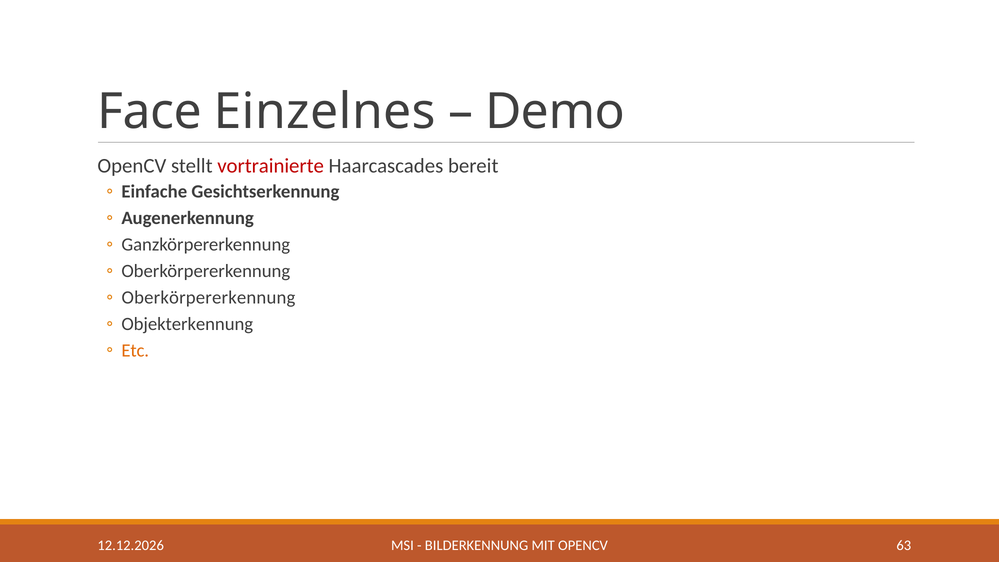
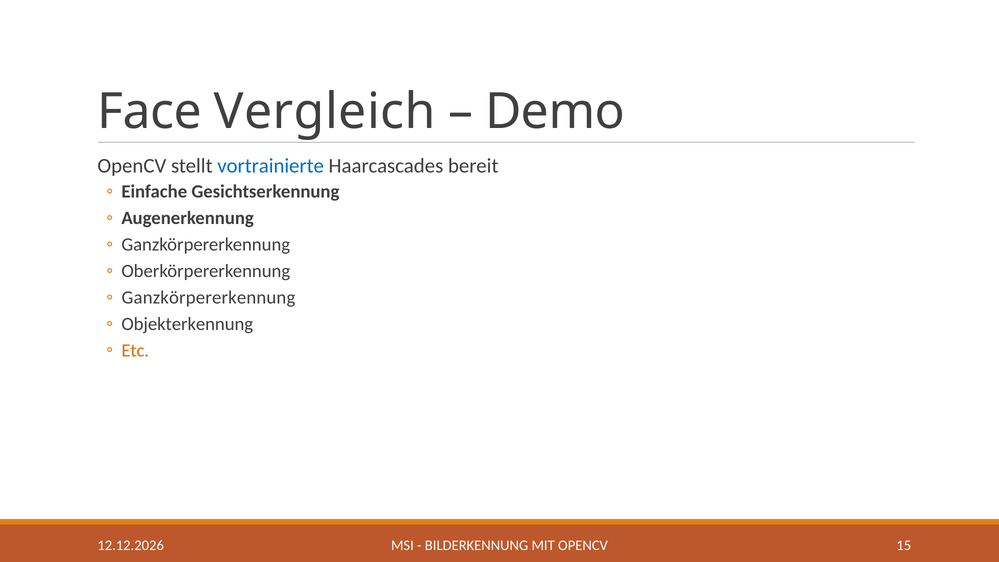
Einzelnes: Einzelnes -> Vergleich
vortrainierte colour: red -> blue
Oberkörpererkennung at (208, 298): Oberkörpererkennung -> Ganzkörpererkennung
63: 63 -> 15
